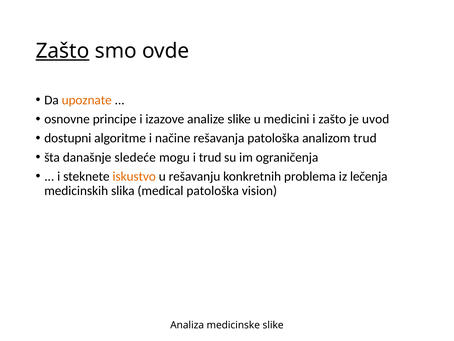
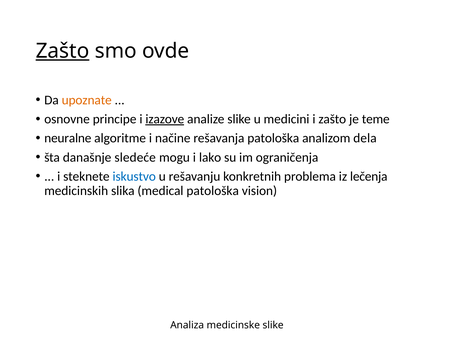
izazove underline: none -> present
uvod: uvod -> teme
dostupni: dostupni -> neuralne
analizom trud: trud -> dela
i trud: trud -> lako
iskustvo colour: orange -> blue
